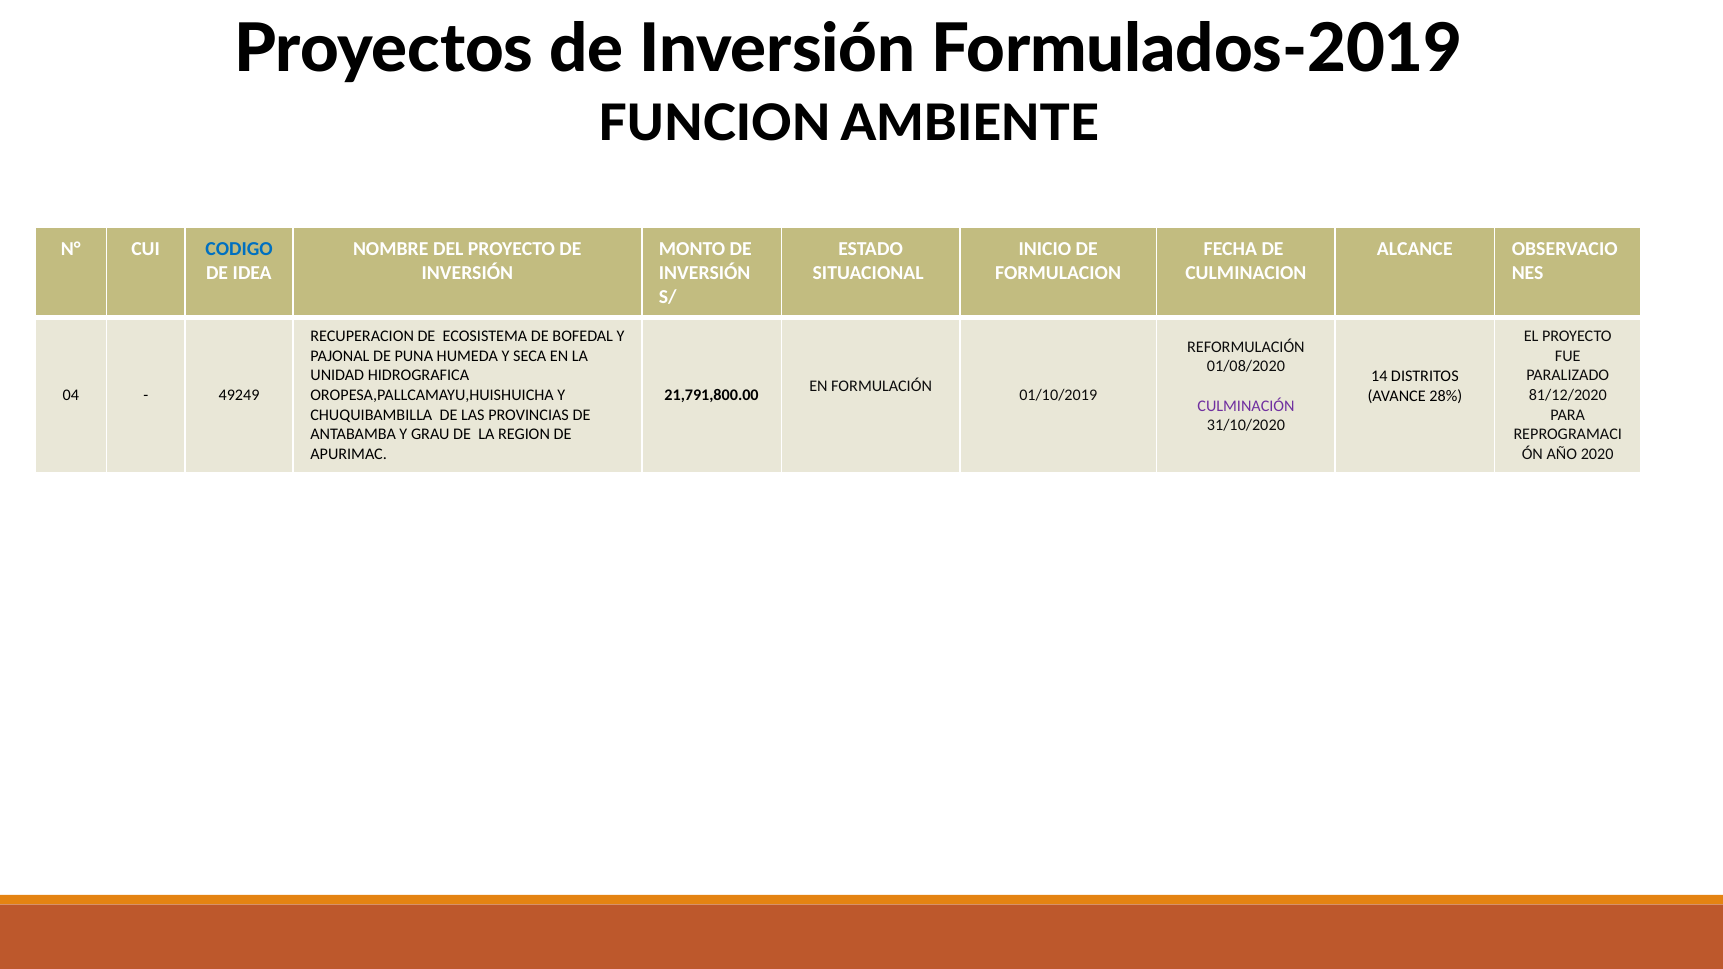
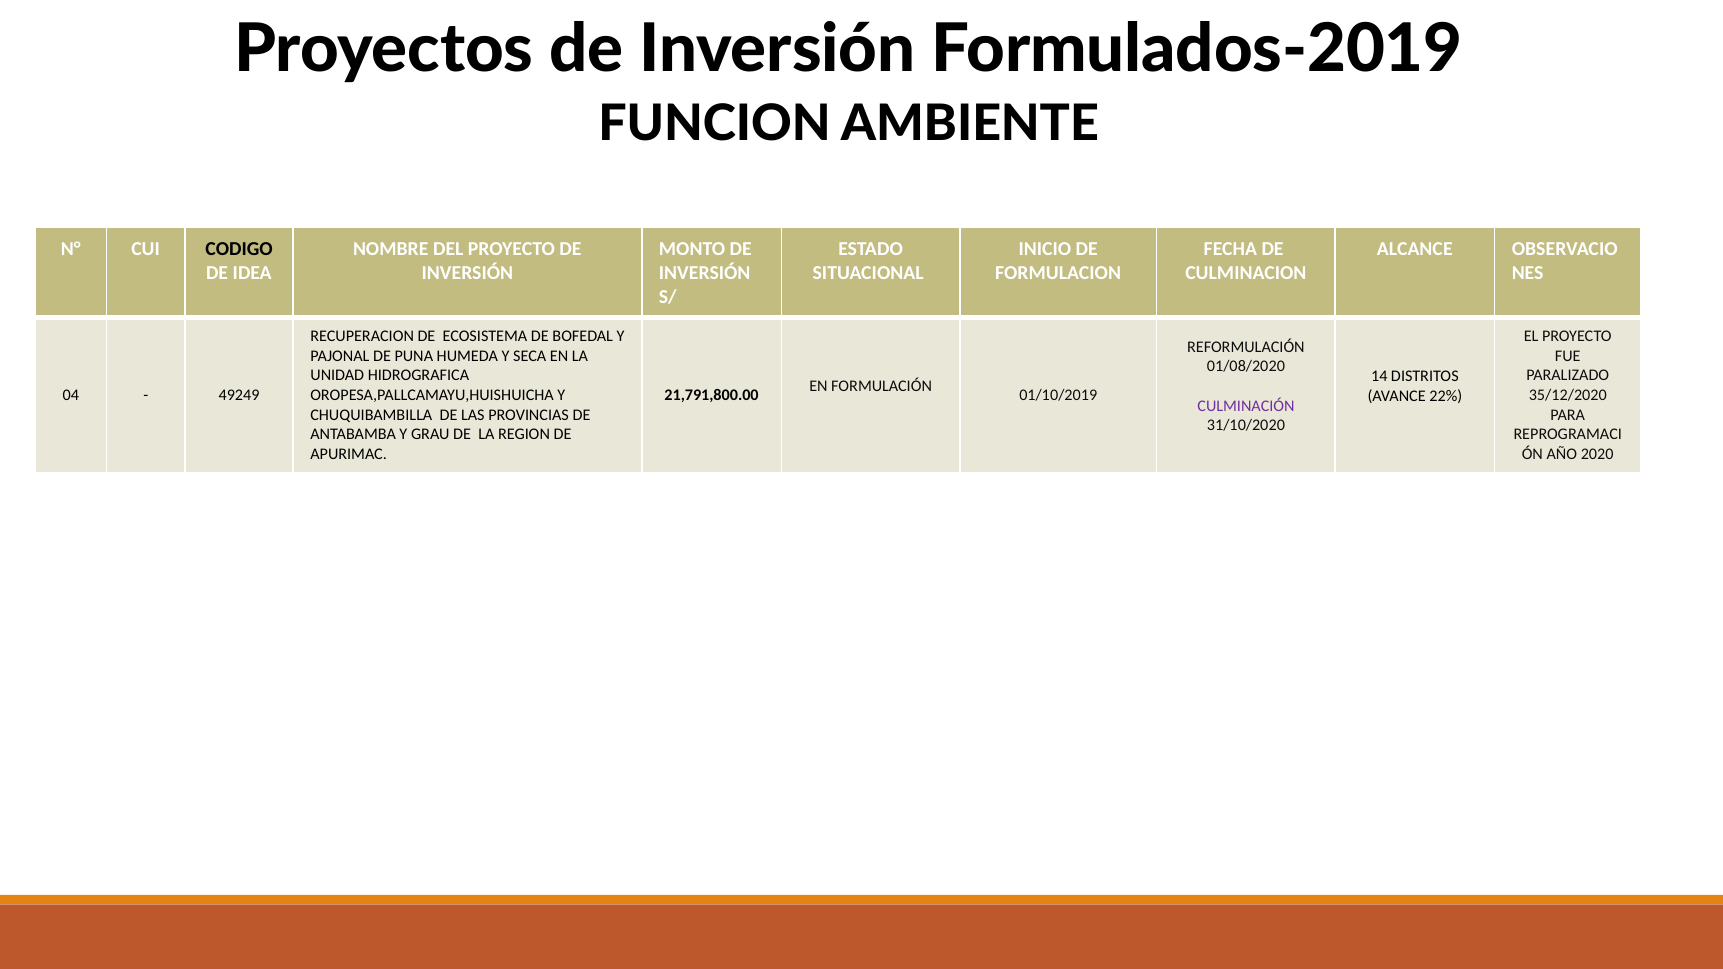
CODIGO colour: blue -> black
81/12/2020: 81/12/2020 -> 35/12/2020
28%: 28% -> 22%
